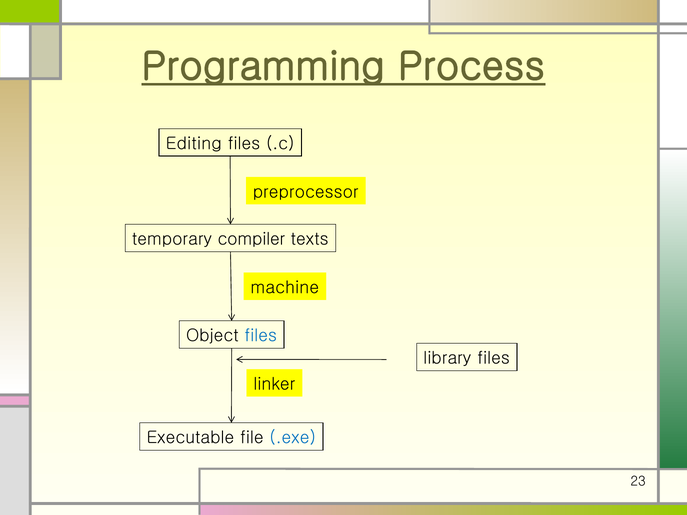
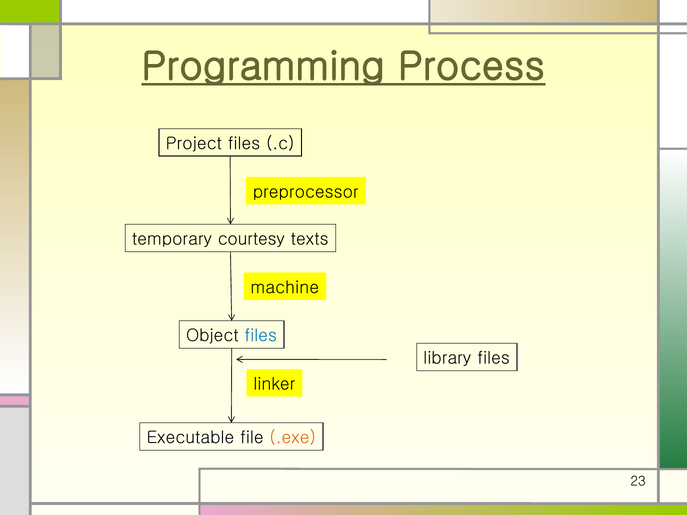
Editing: Editing -> Project
compiler: compiler -> courtesy
.exe colour: blue -> orange
